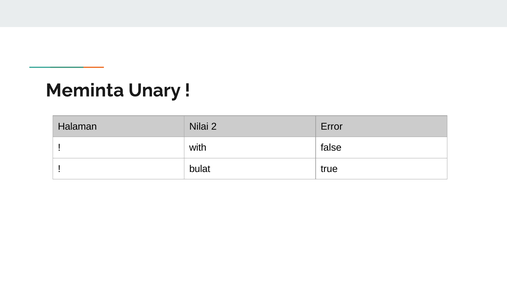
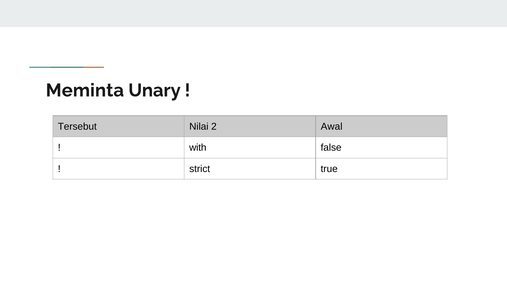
Halaman: Halaman -> Tersebut
Error: Error -> Awal
bulat: bulat -> strict
